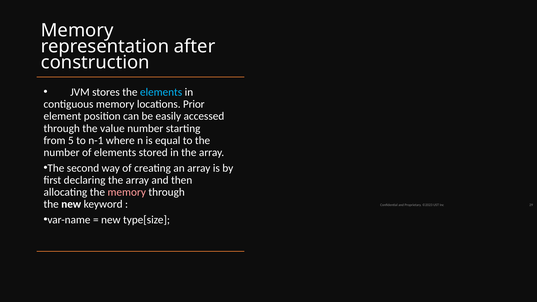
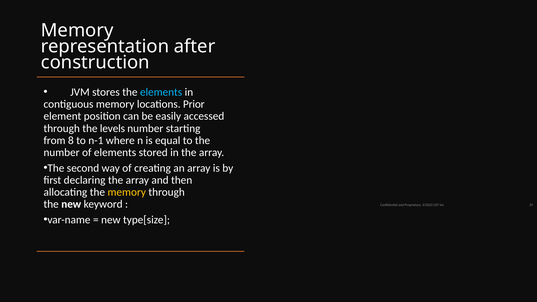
value: value -> levels
5: 5 -> 8
memory at (127, 192) colour: pink -> yellow
